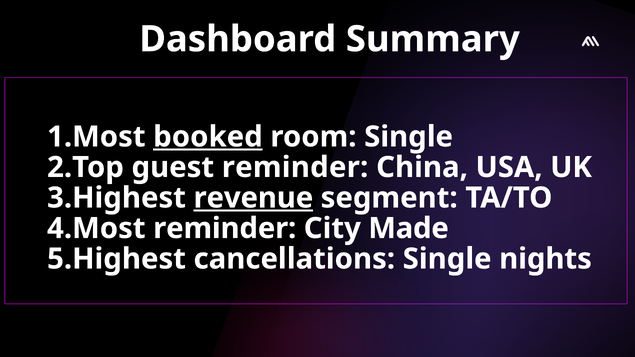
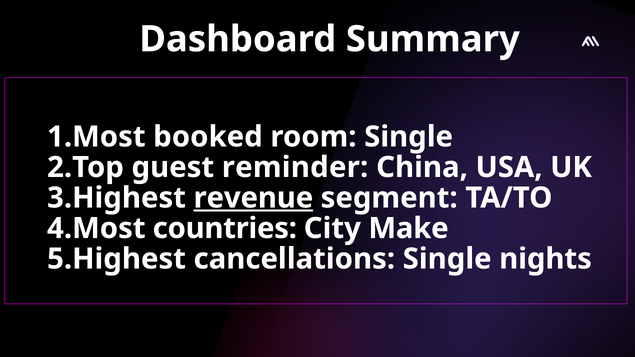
booked underline: present -> none
reminder at (225, 228): reminder -> countries
Made: Made -> Make
